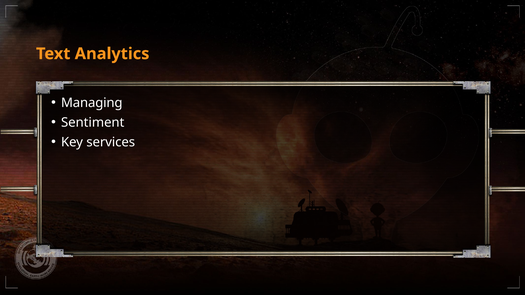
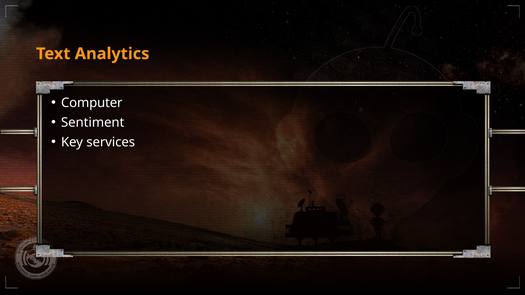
Managing: Managing -> Computer
